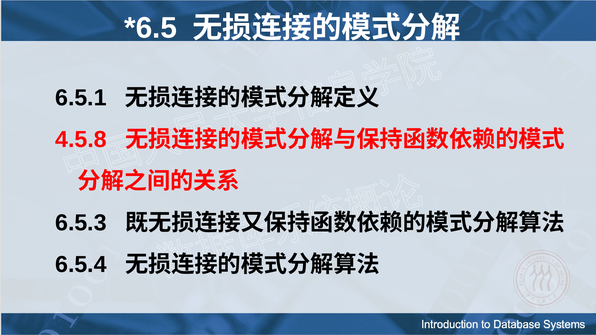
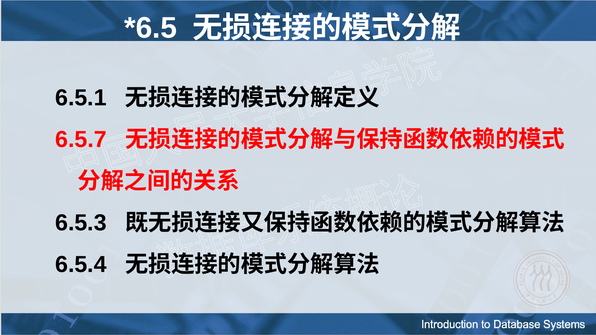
4.5.8: 4.5.8 -> 6.5.7
